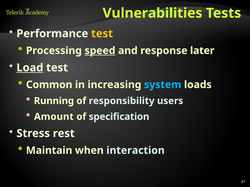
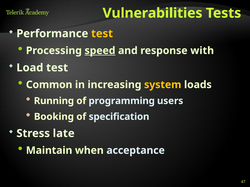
later: later -> with
Load underline: present -> none
system colour: light blue -> yellow
responsibility: responsibility -> programming
Amount: Amount -> Booking
rest: rest -> late
interaction: interaction -> acceptance
